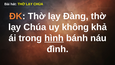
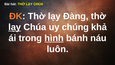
lạy at (15, 27) underline: none -> present
không: không -> chúng
đình: đình -> luôn
